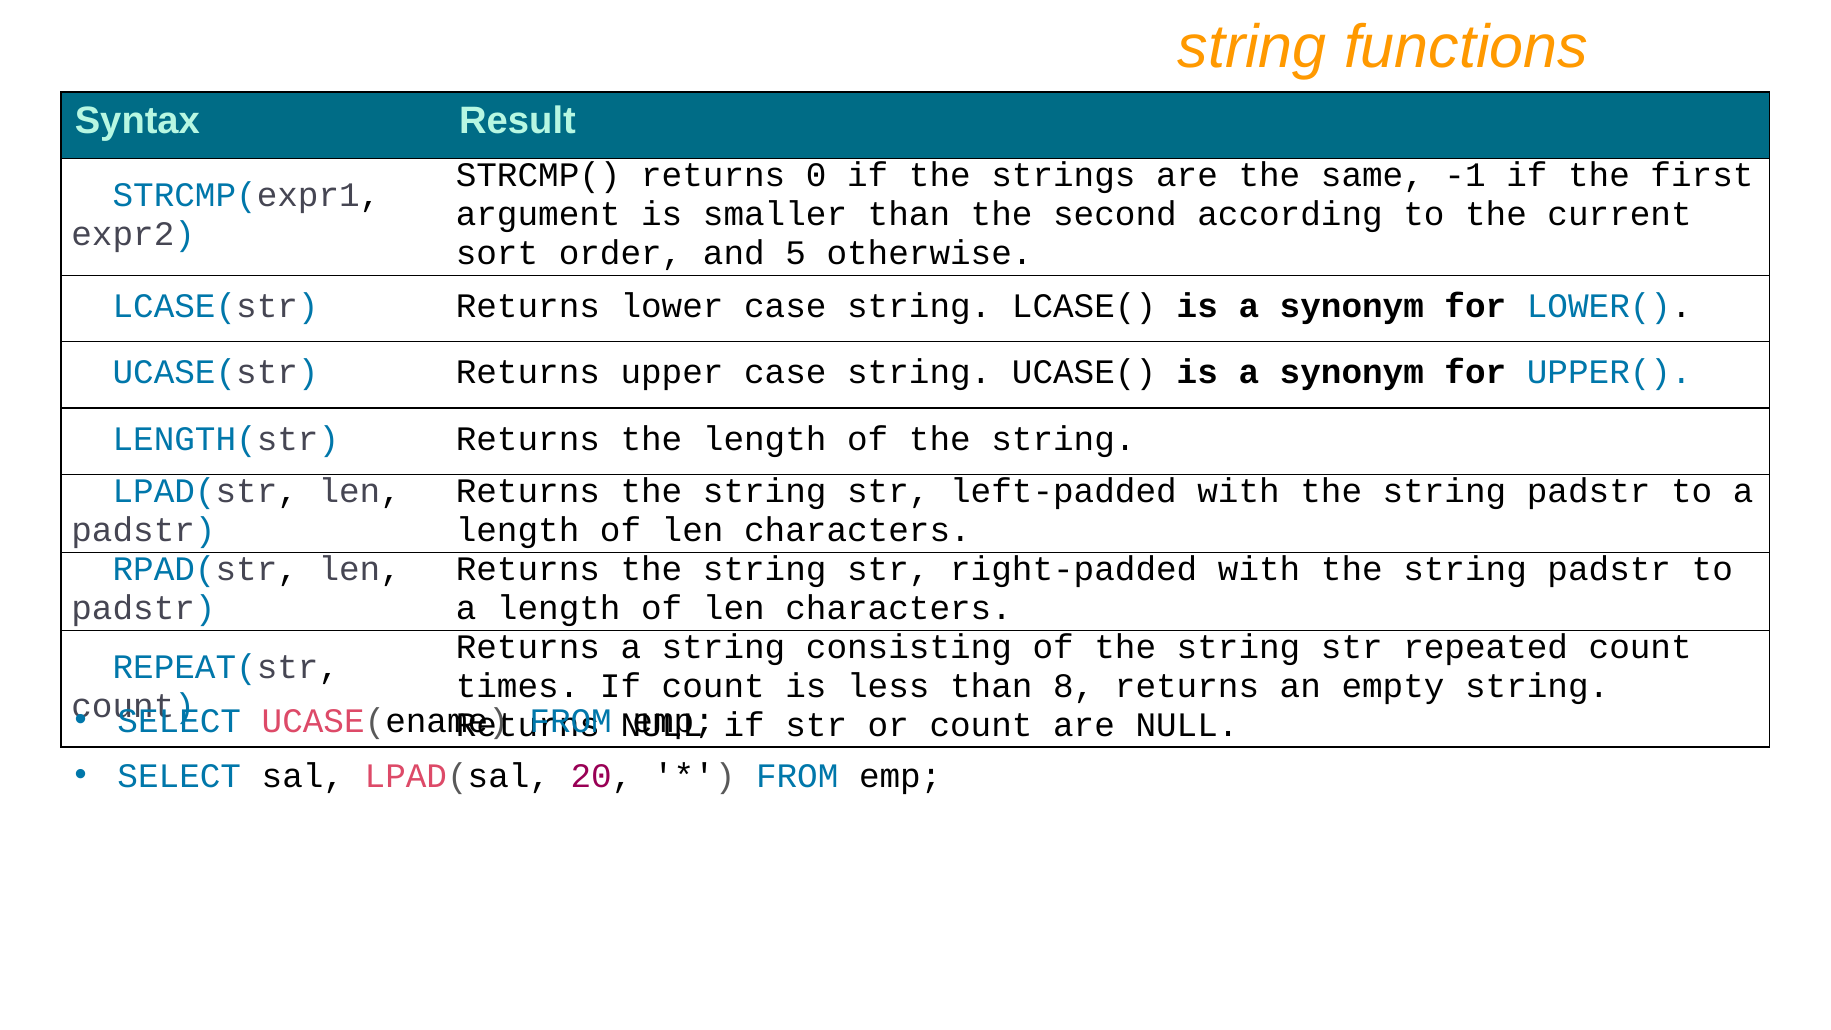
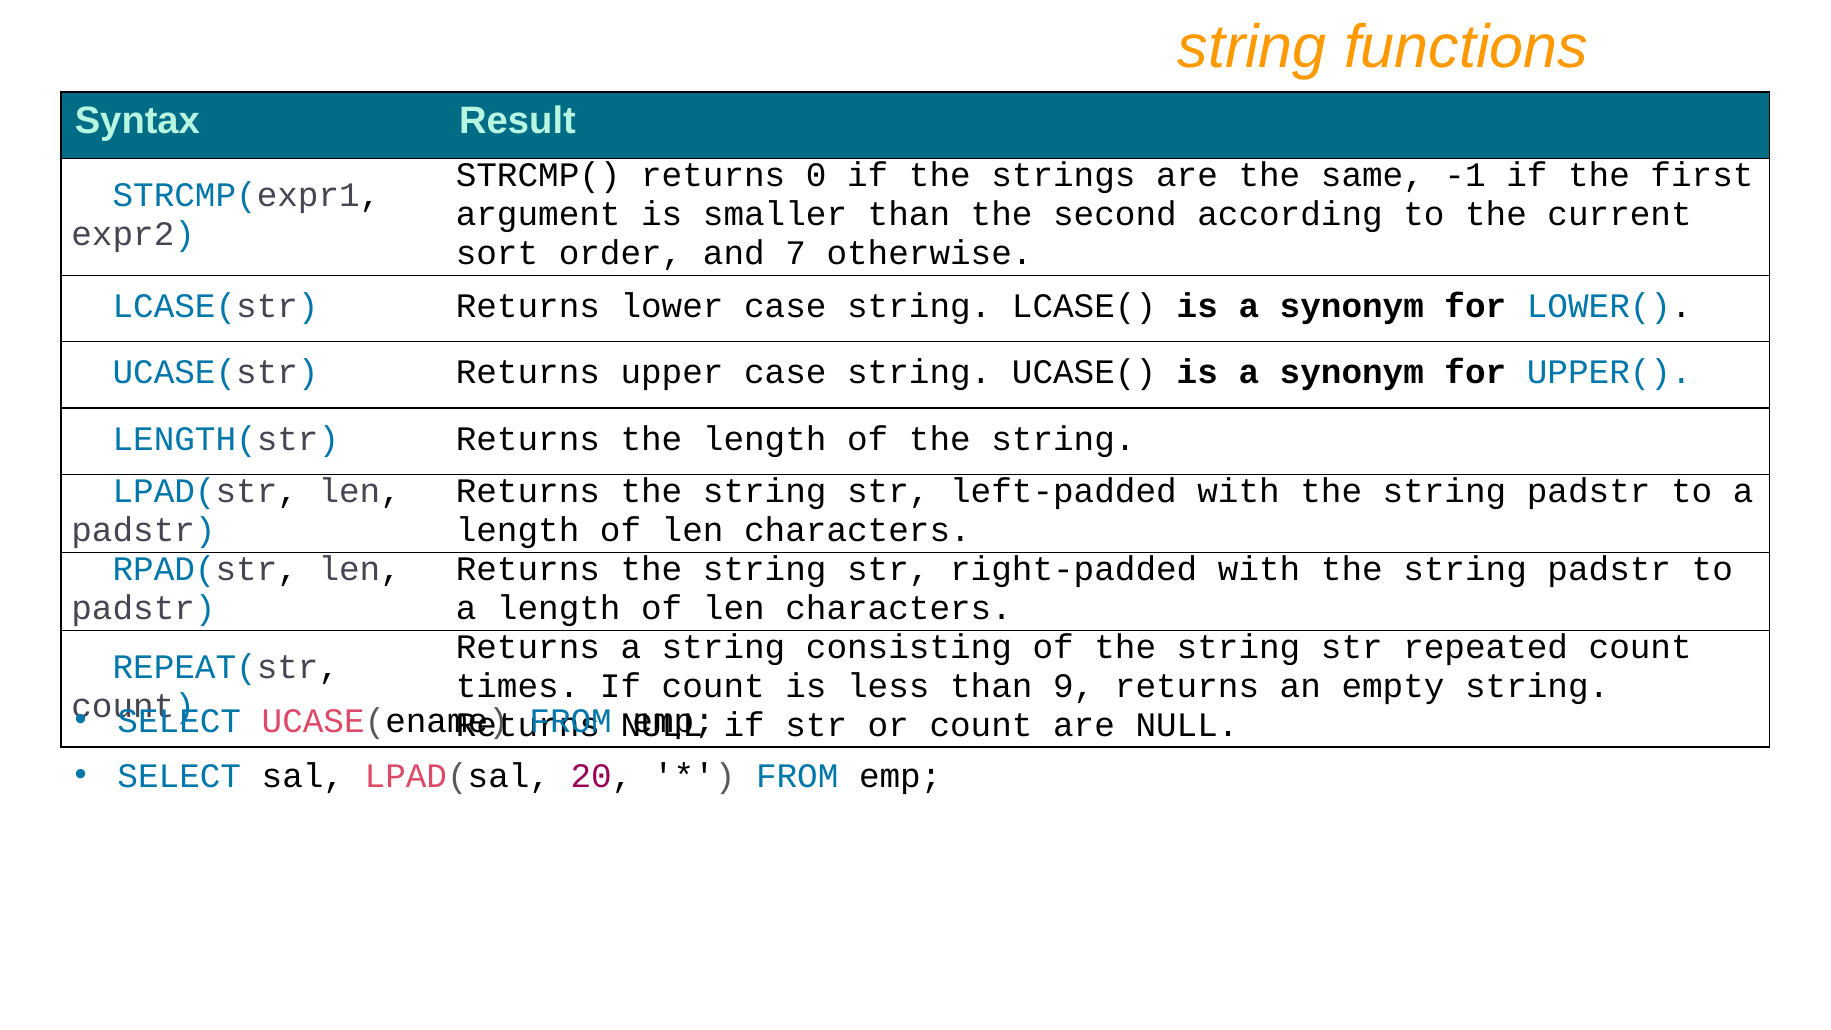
5: 5 -> 7
8: 8 -> 9
